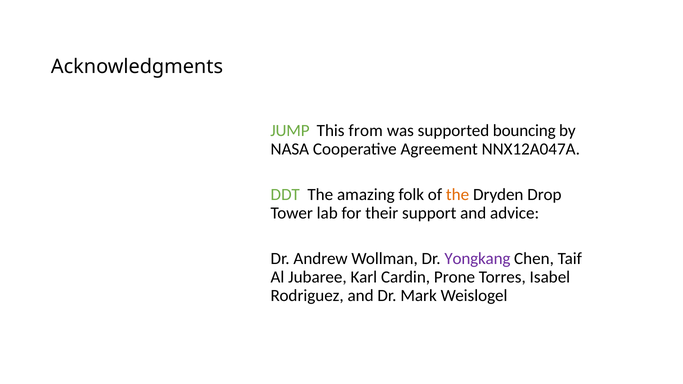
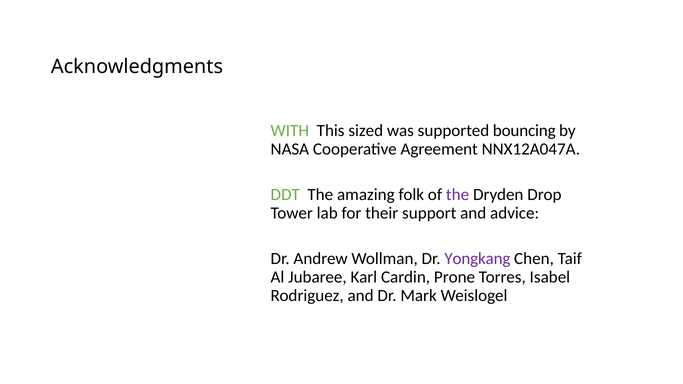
JUMP: JUMP -> WITH
from: from -> sized
the at (458, 195) colour: orange -> purple
